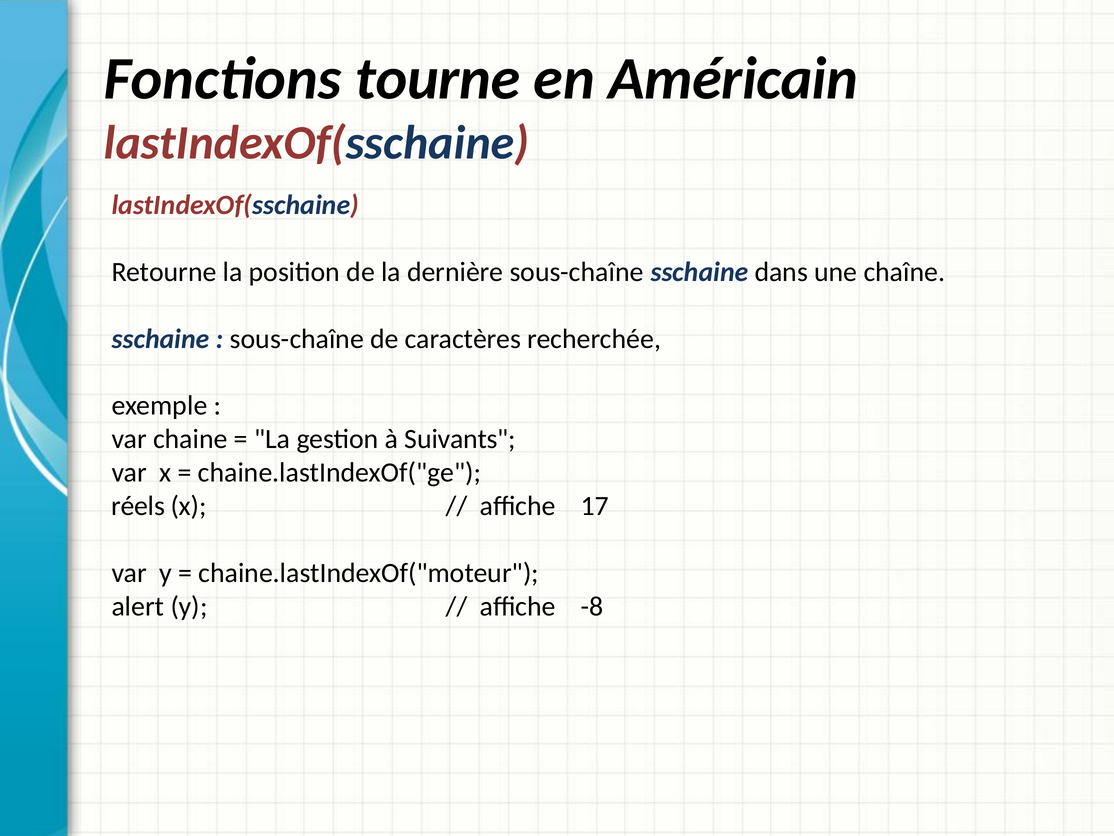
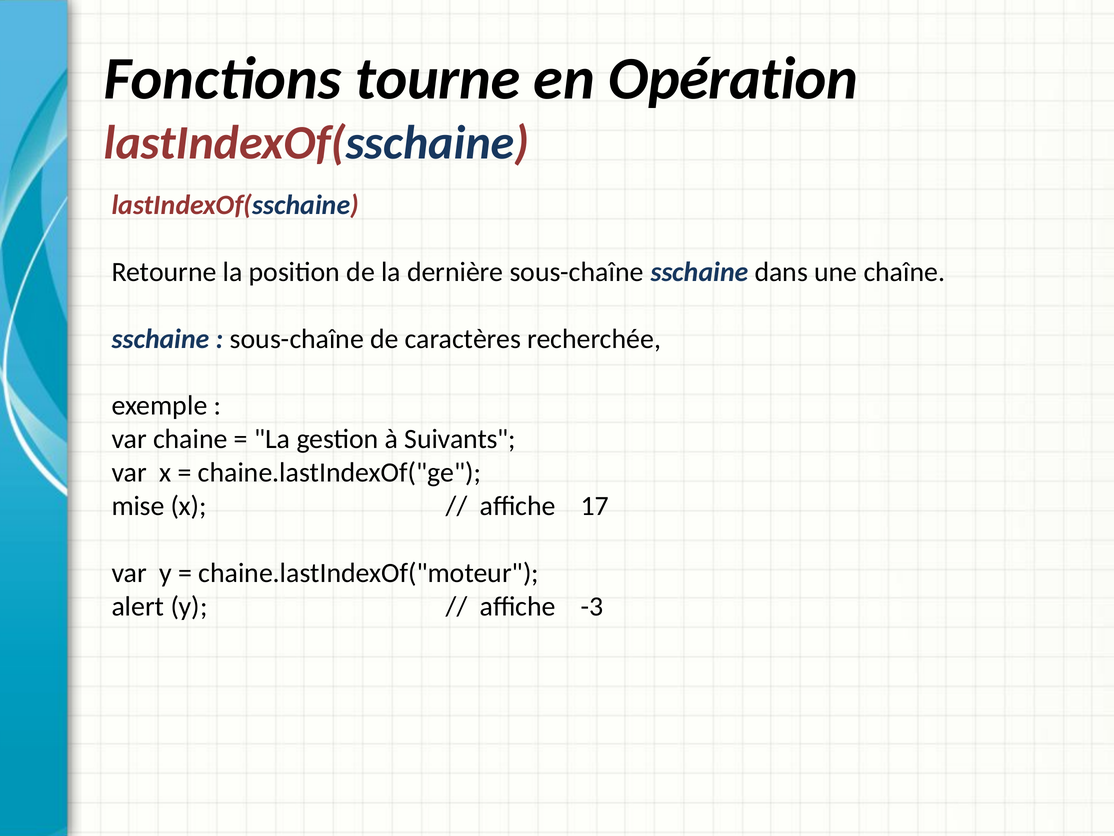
Américain: Américain -> Opération
réels: réels -> mise
-8: -8 -> -3
